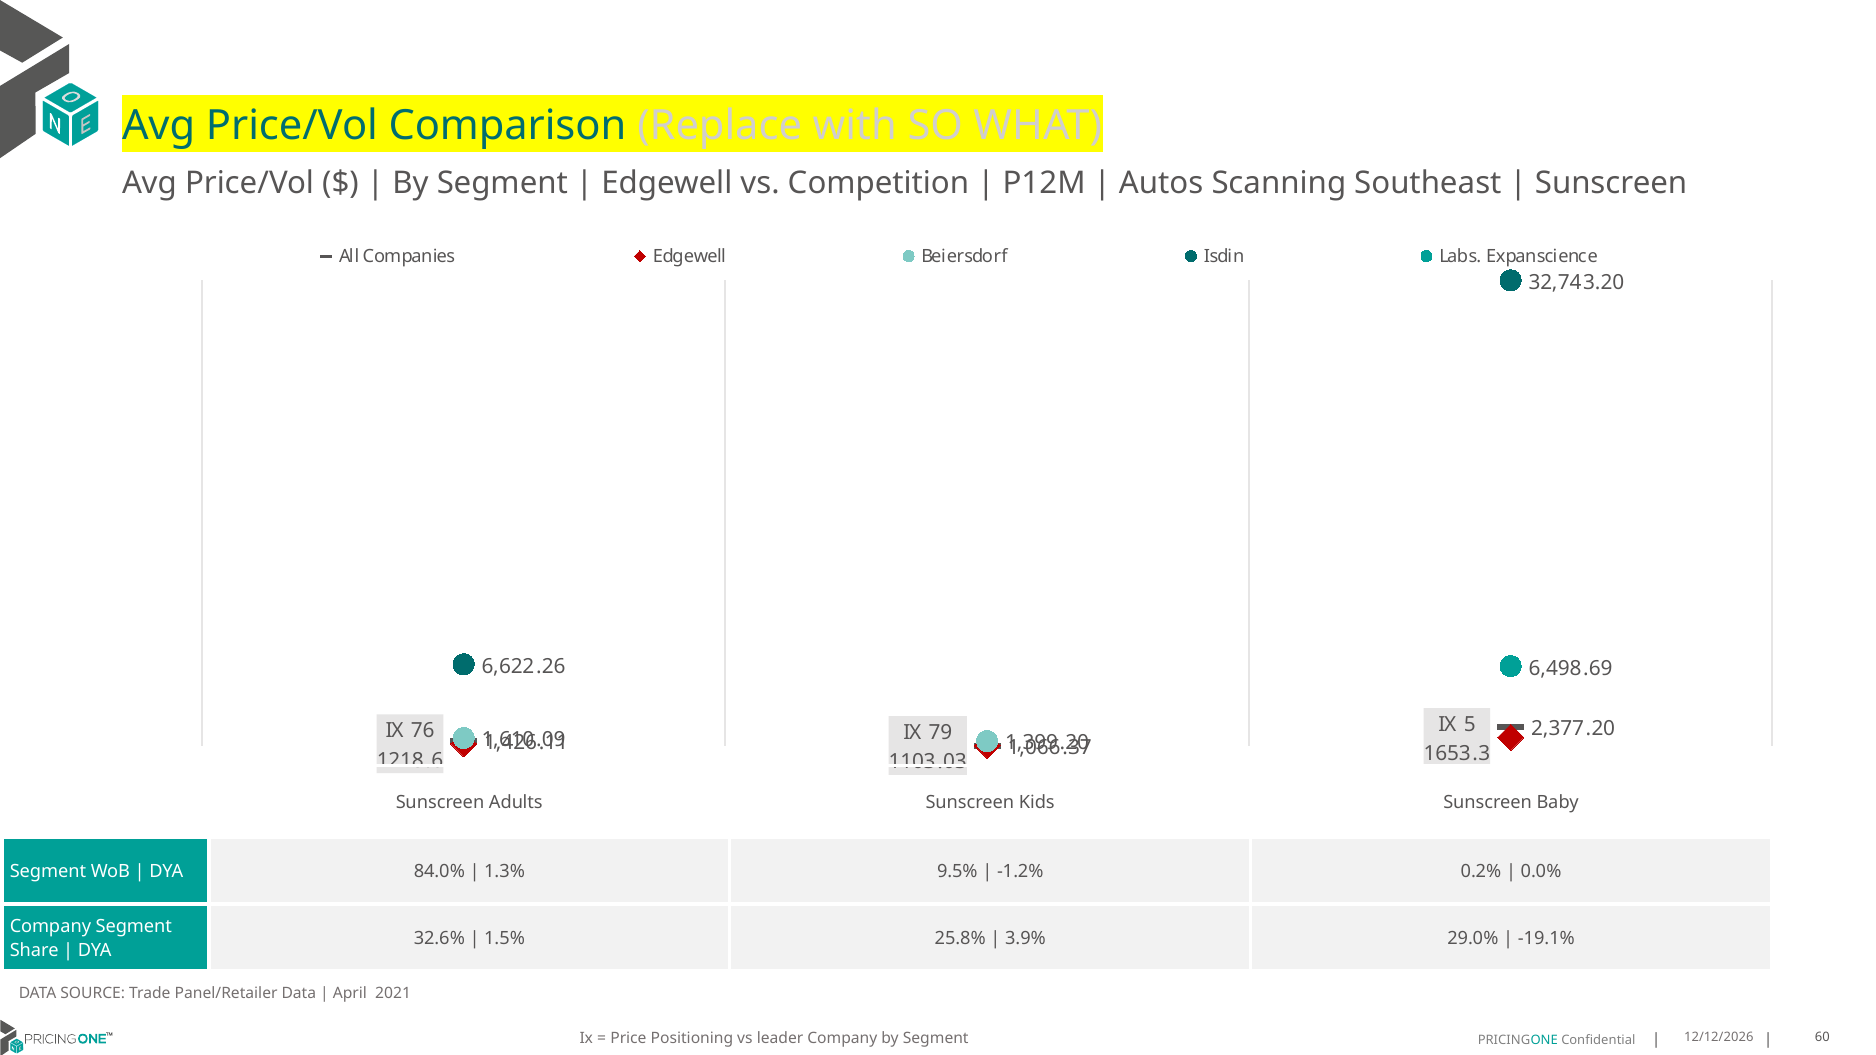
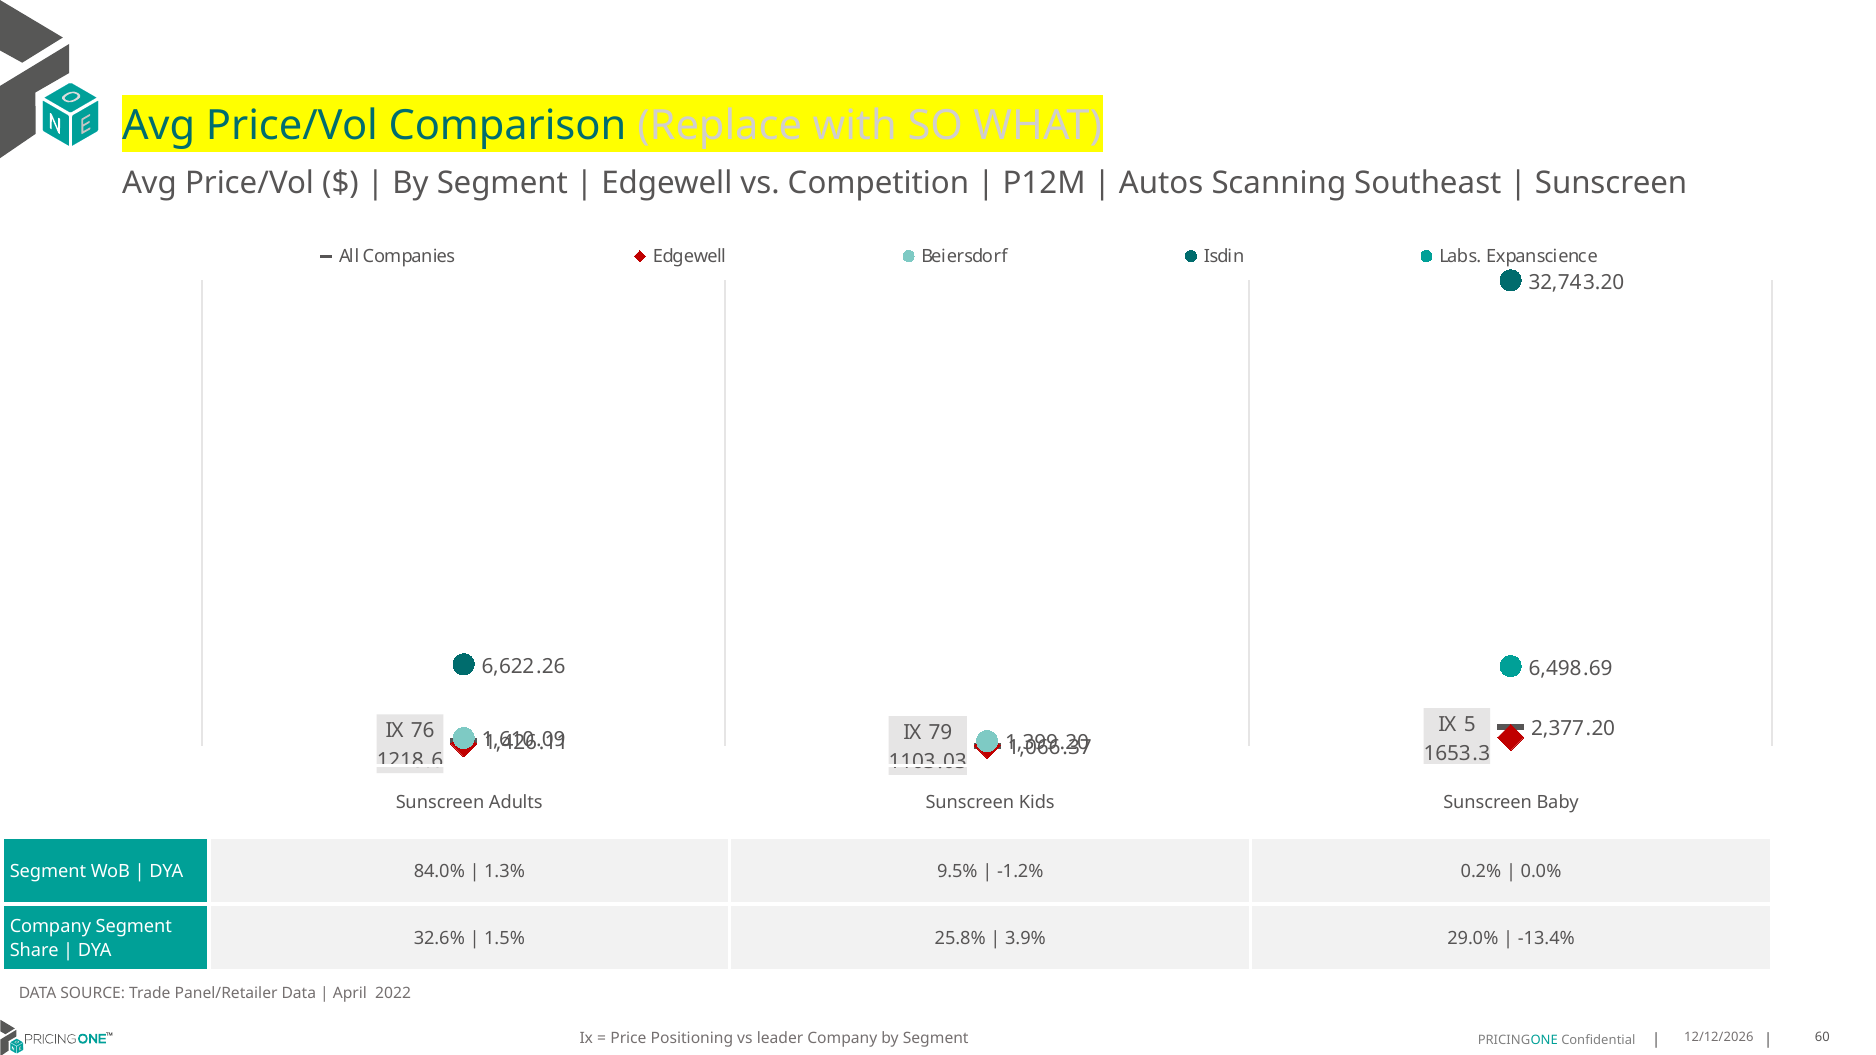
-19.1%: -19.1% -> -13.4%
2021: 2021 -> 2022
